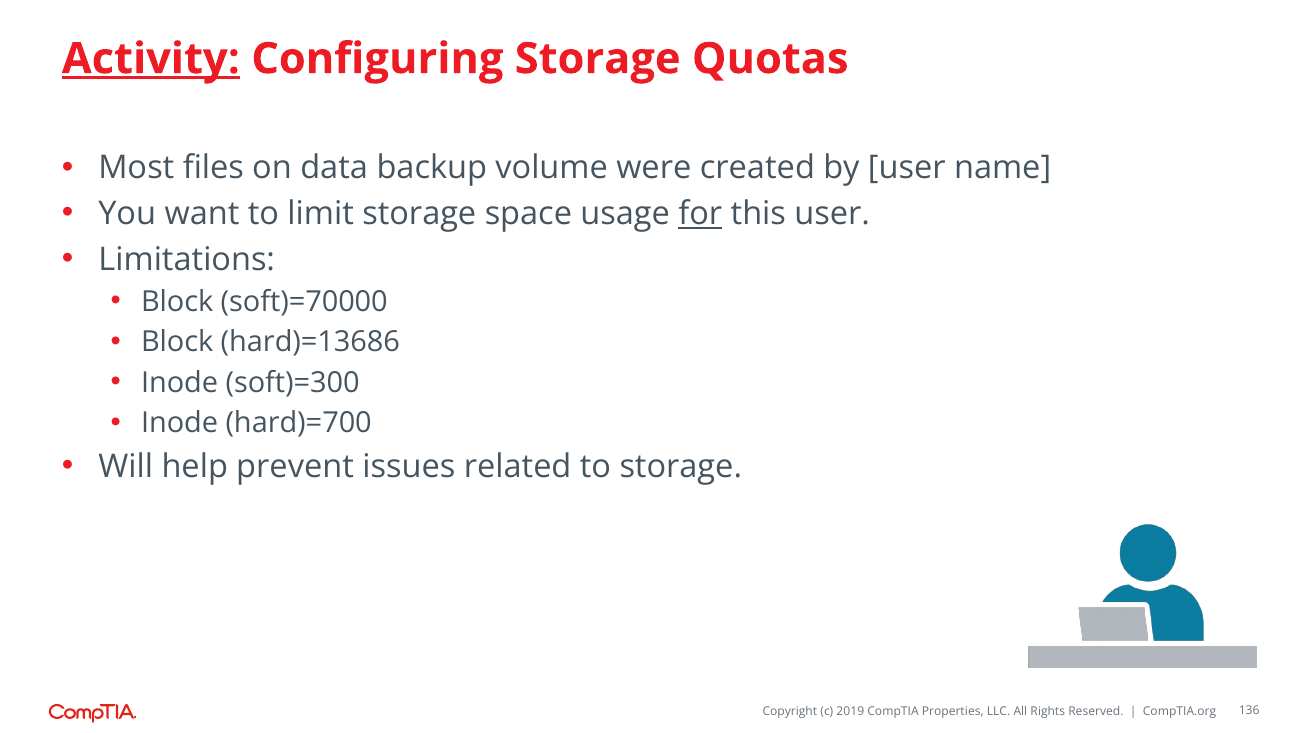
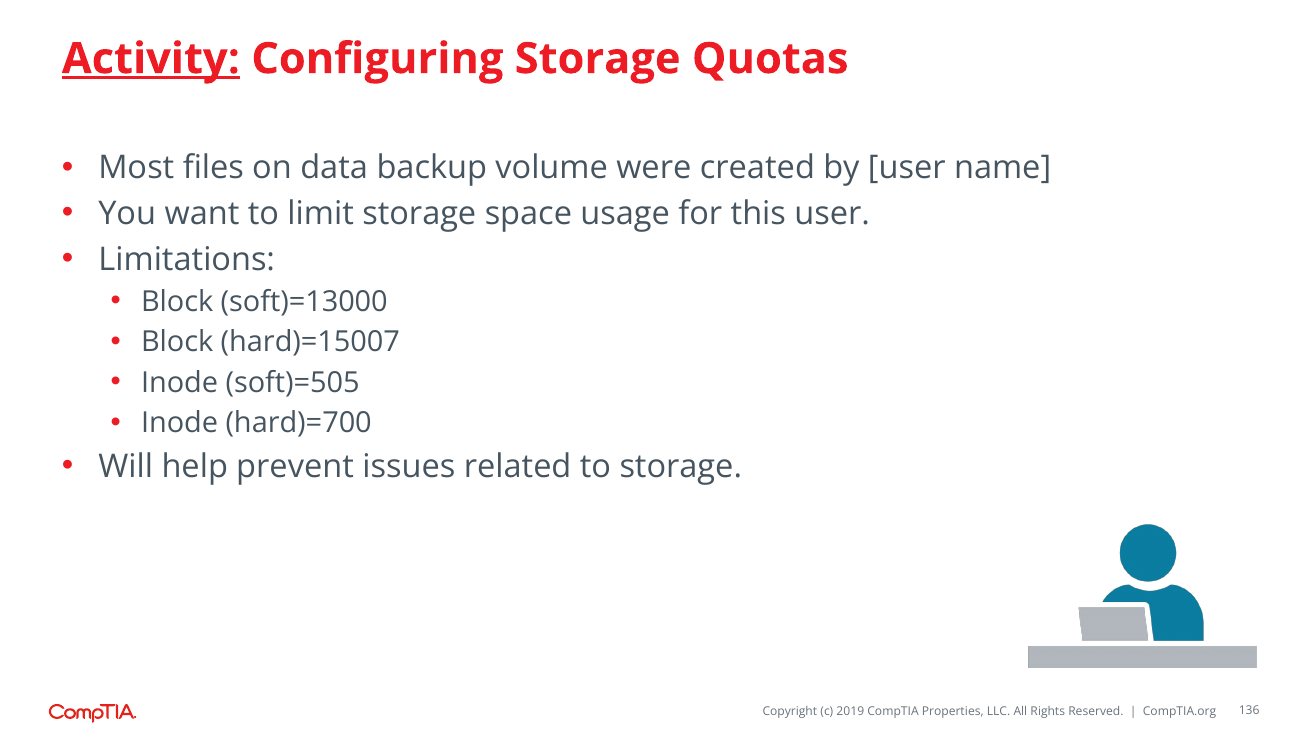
for underline: present -> none
soft)=70000: soft)=70000 -> soft)=13000
hard)=13686: hard)=13686 -> hard)=15007
soft)=300: soft)=300 -> soft)=505
